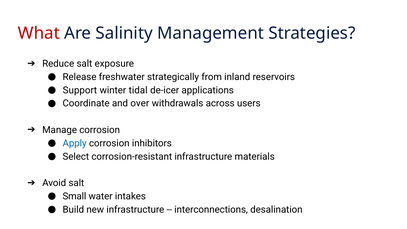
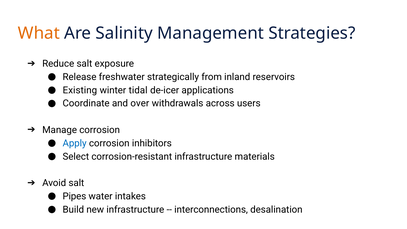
What colour: red -> orange
Support: Support -> Existing
Small: Small -> Pipes
